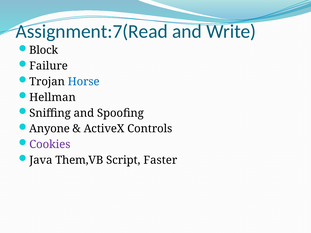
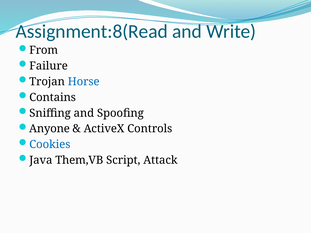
Assignment:7(Read: Assignment:7(Read -> Assignment:8(Read
Block: Block -> From
Hellman: Hellman -> Contains
Cookies colour: purple -> blue
Faster: Faster -> Attack
